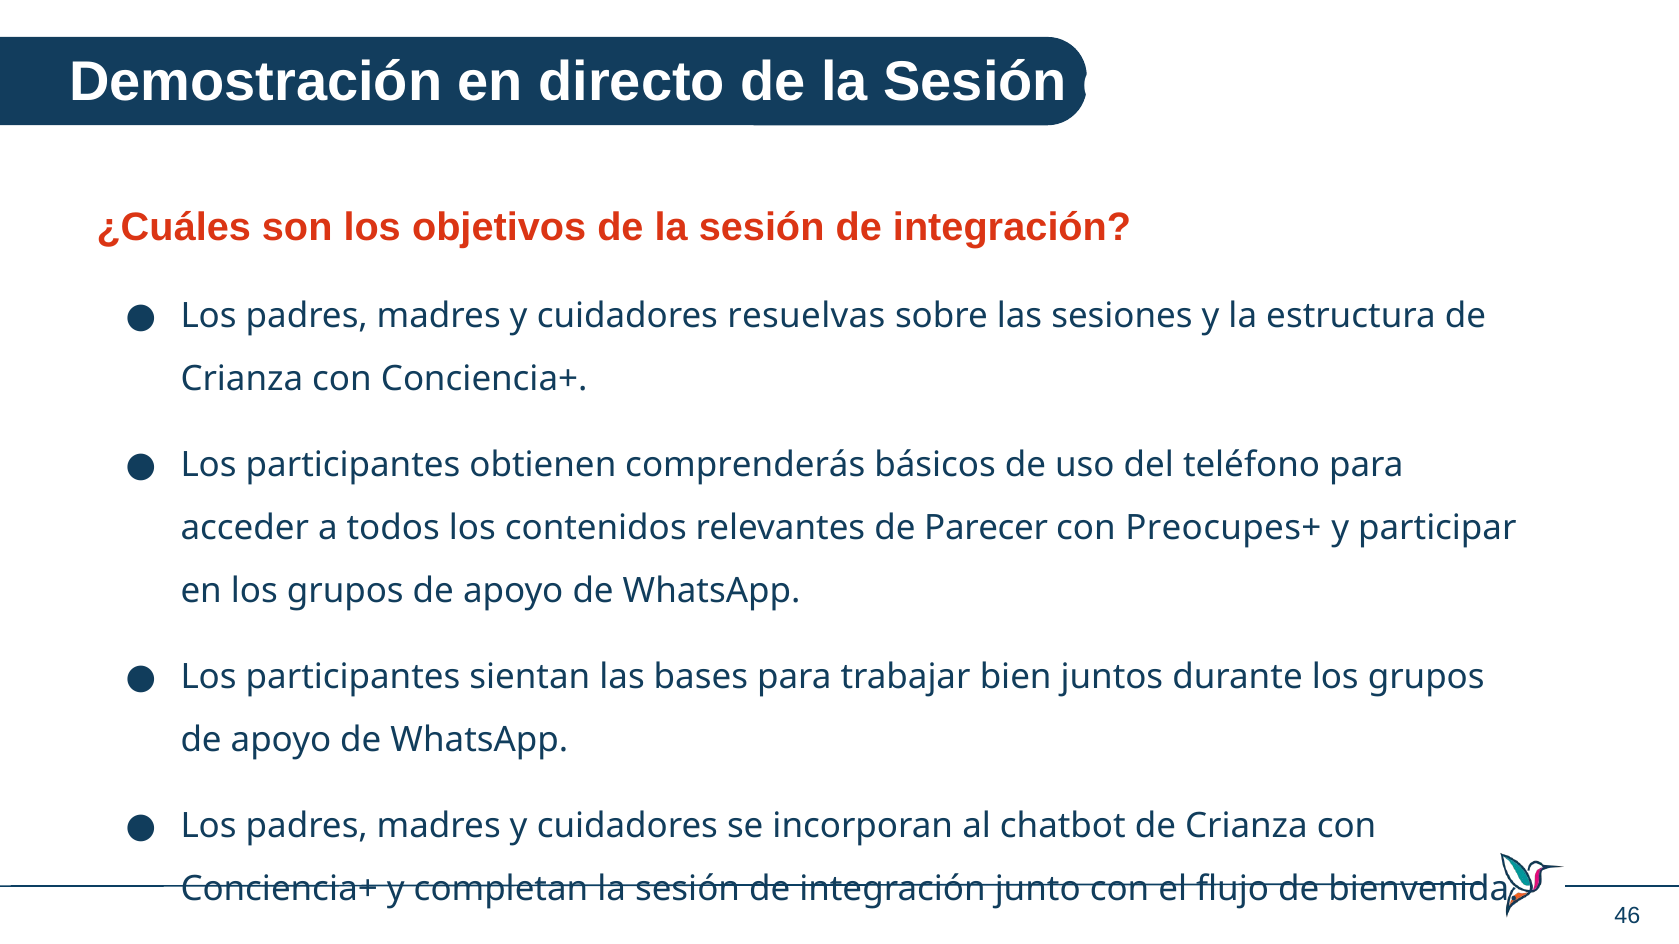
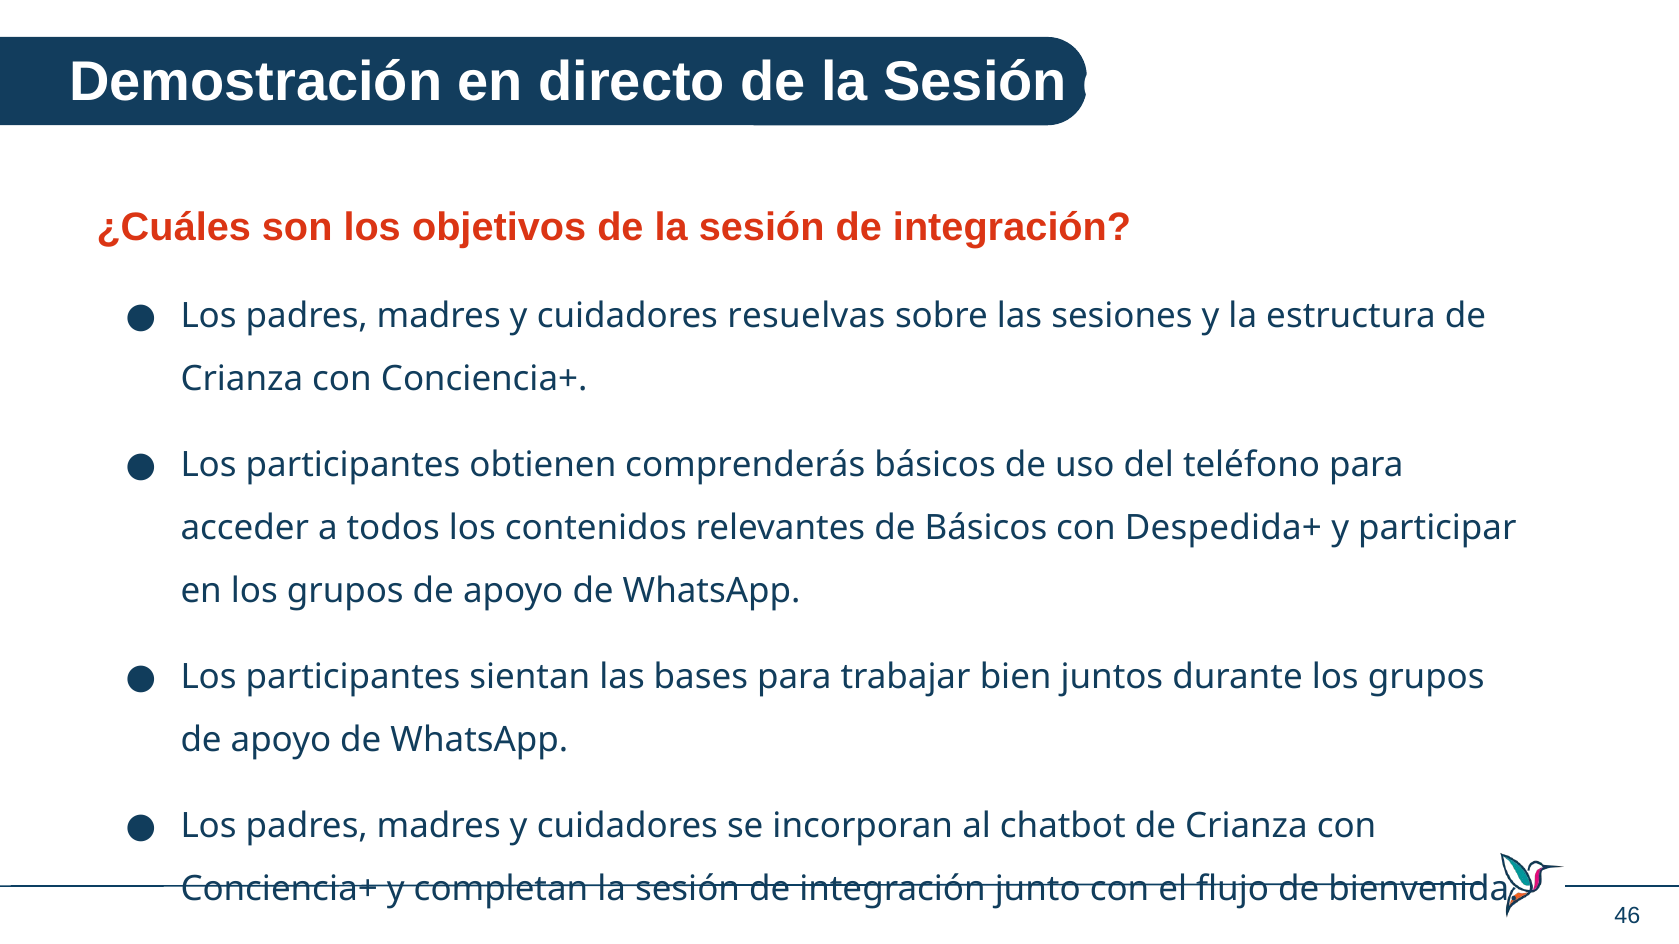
de Parecer: Parecer -> Básicos
Preocupes+: Preocupes+ -> Despedida+
